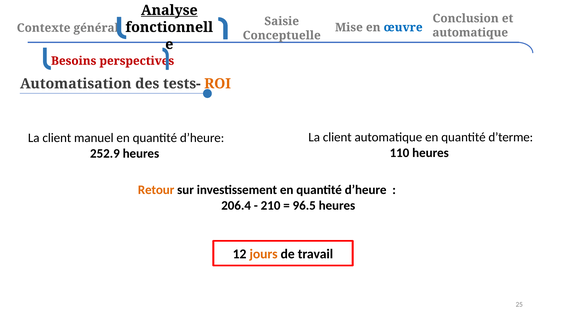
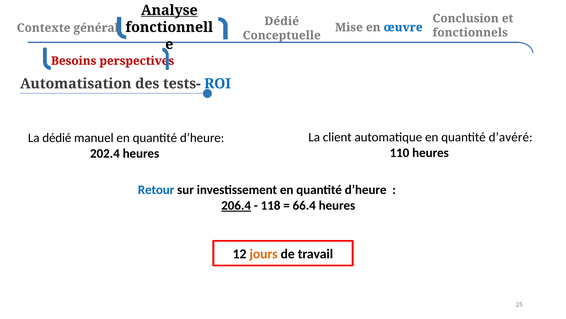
Saisie at (282, 21): Saisie -> Dédié
automatique at (470, 33): automatique -> fonctionnels
ROI colour: orange -> blue
d’terme: d’terme -> d’avéré
client at (57, 138): client -> dédié
252.9: 252.9 -> 202.4
Retour colour: orange -> blue
206.4 underline: none -> present
210: 210 -> 118
96.5: 96.5 -> 66.4
